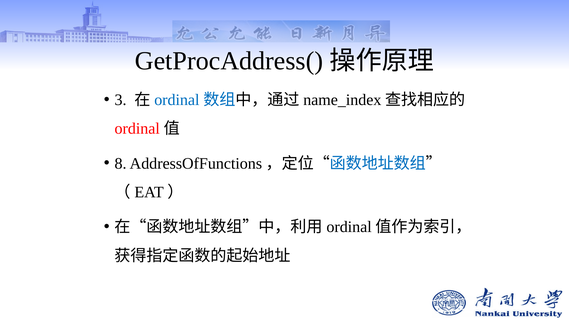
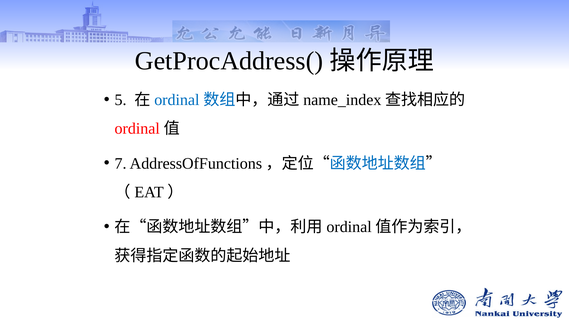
3: 3 -> 5
8: 8 -> 7
